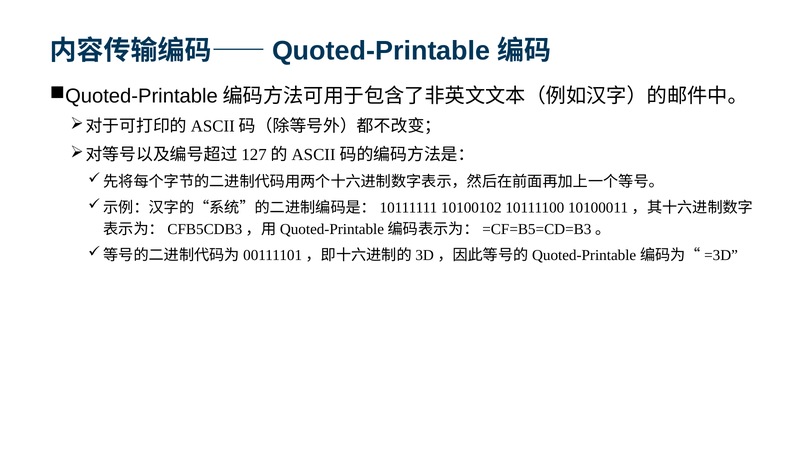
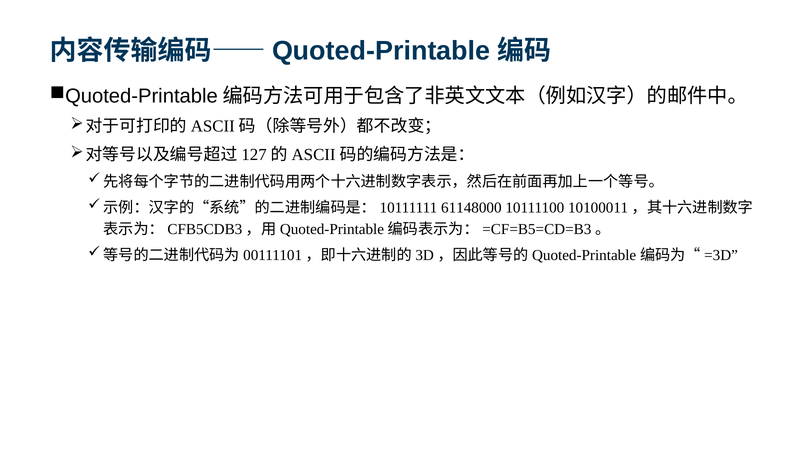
10100102: 10100102 -> 61148000
